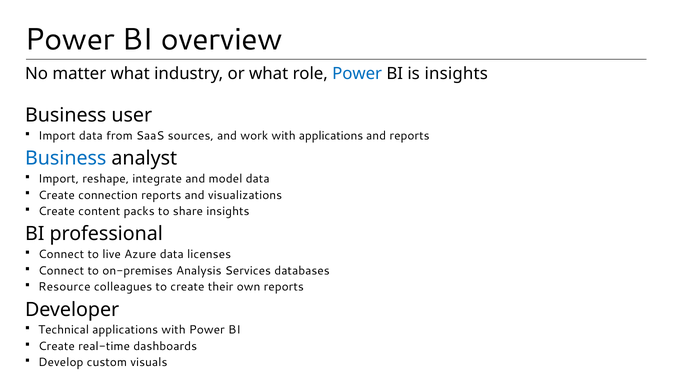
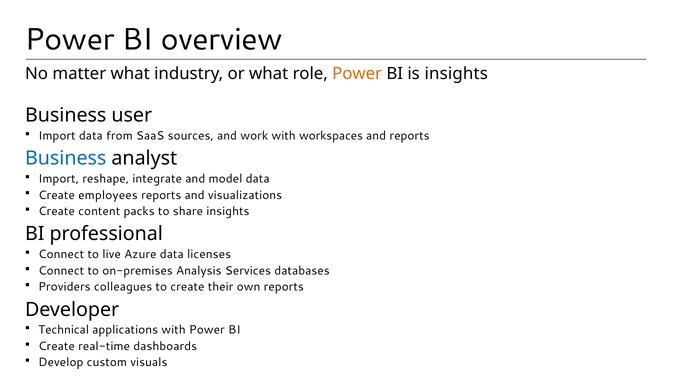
Power at (357, 74) colour: blue -> orange
with applications: applications -> workspaces
connection: connection -> employees
Resource: Resource -> Providers
